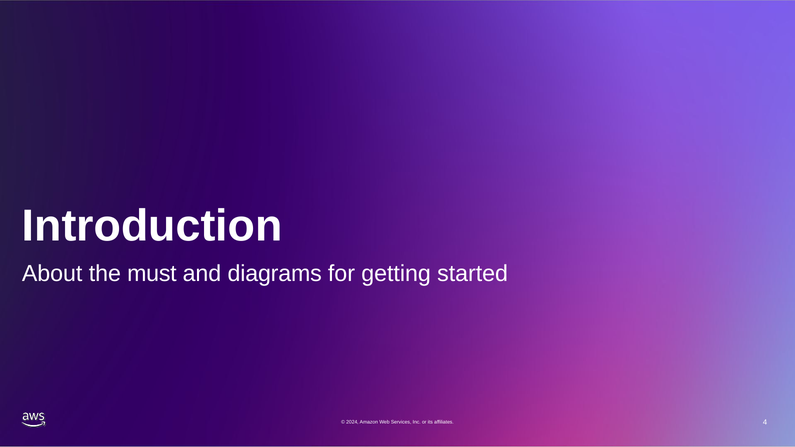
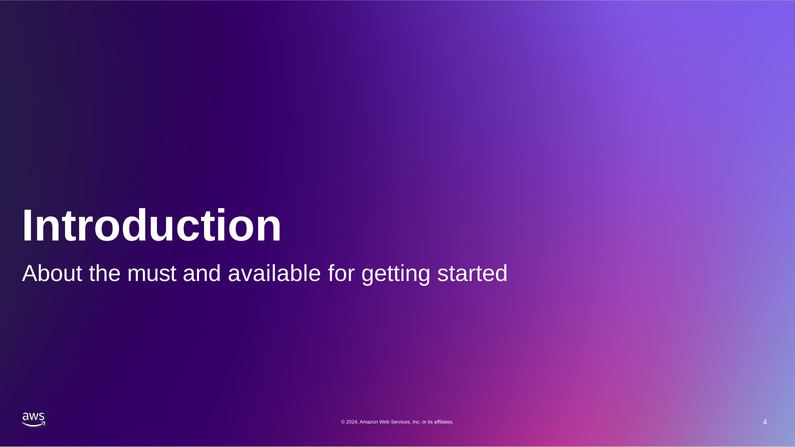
diagrams: diagrams -> available
